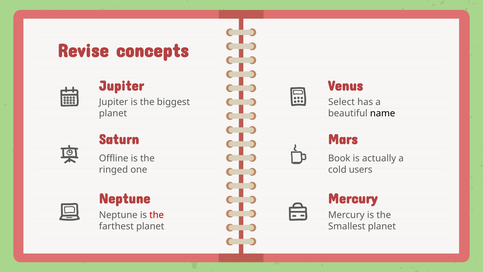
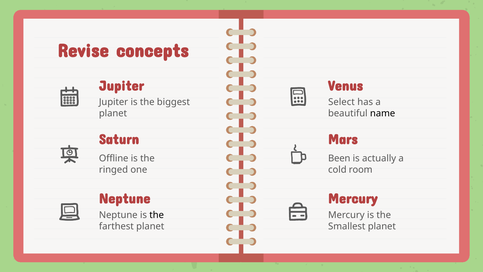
Book: Book -> Been
users: users -> room
the at (157, 215) colour: red -> black
